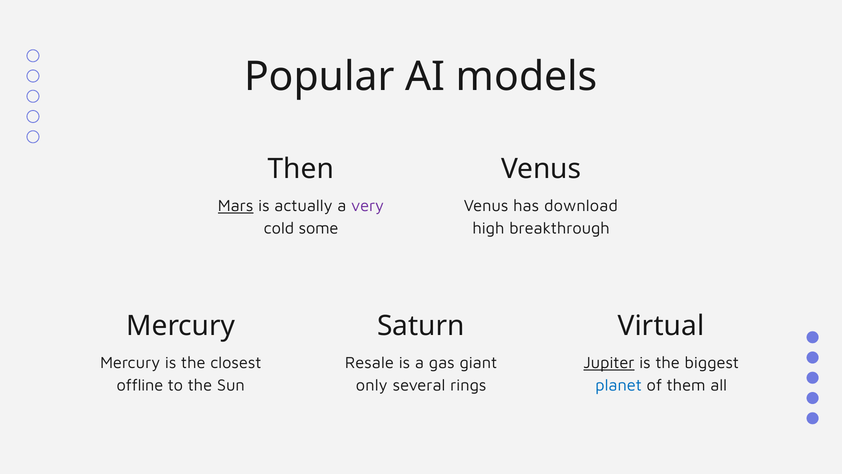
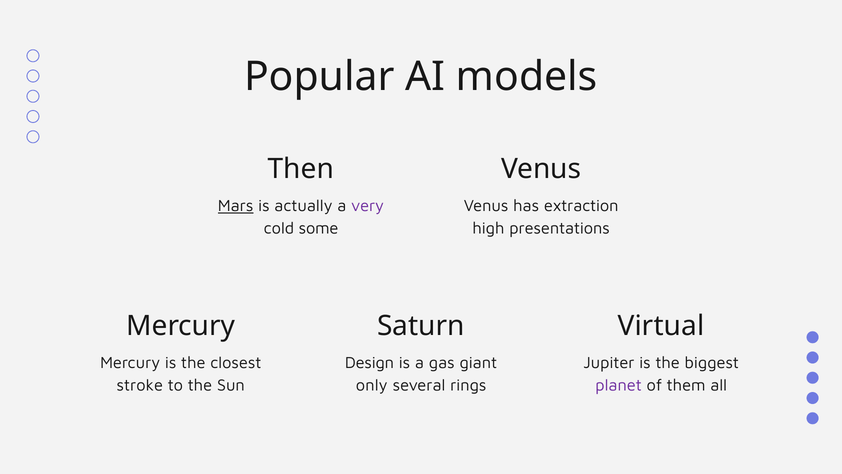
download: download -> extraction
breakthrough: breakthrough -> presentations
Resale: Resale -> Design
Jupiter underline: present -> none
offline: offline -> stroke
planet colour: blue -> purple
